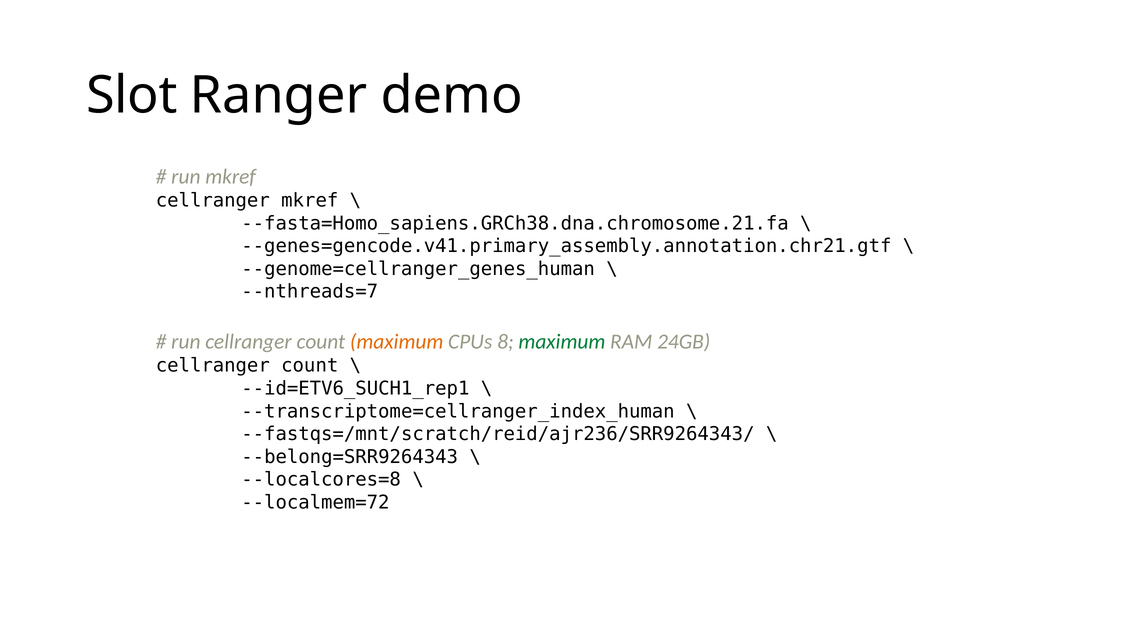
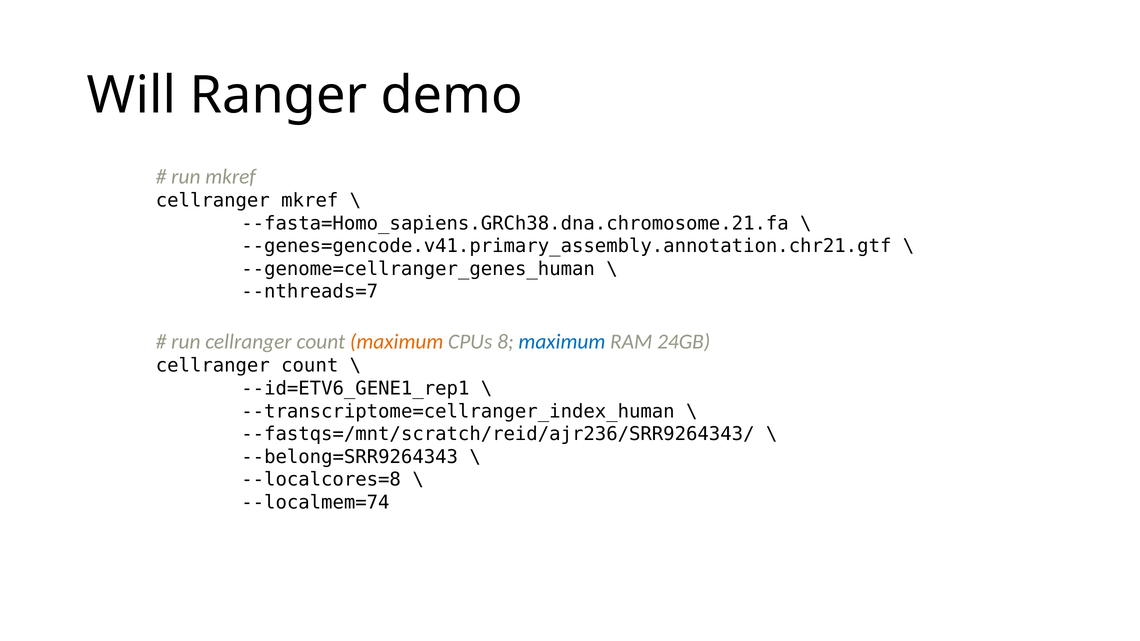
Slot: Slot -> Will
maximum at (562, 342) colour: green -> blue
--id=ETV6_SUCH1_rep1: --id=ETV6_SUCH1_rep1 -> --id=ETV6_GENE1_rep1
--localmem=72: --localmem=72 -> --localmem=74
